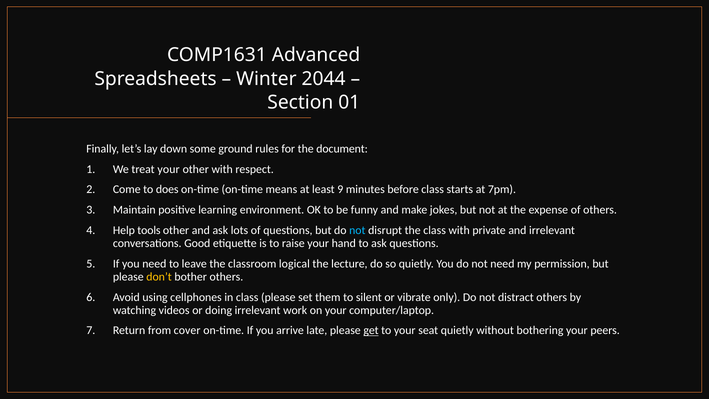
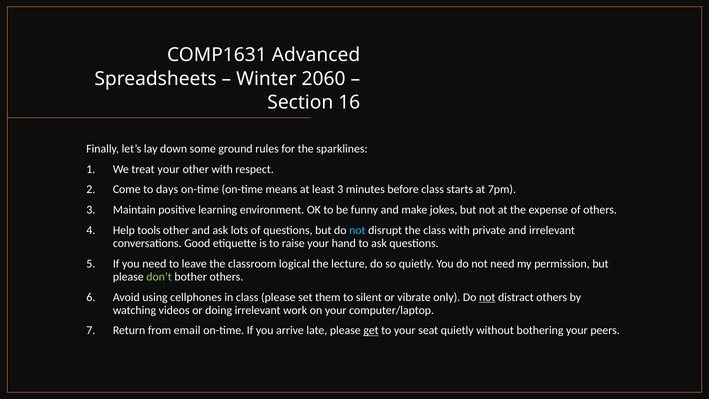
2044: 2044 -> 2060
01: 01 -> 16
document: document -> sparklines
does: does -> days
least 9: 9 -> 3
don’t colour: yellow -> light green
not at (487, 297) underline: none -> present
cover: cover -> email
